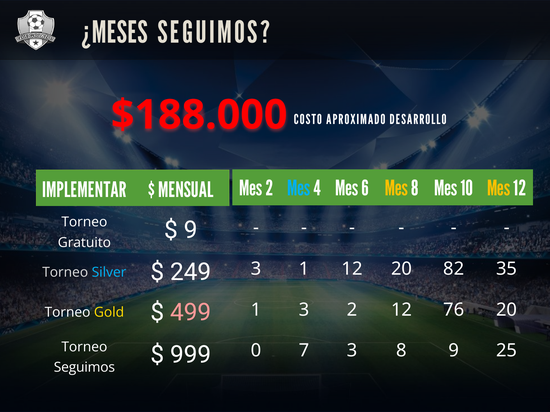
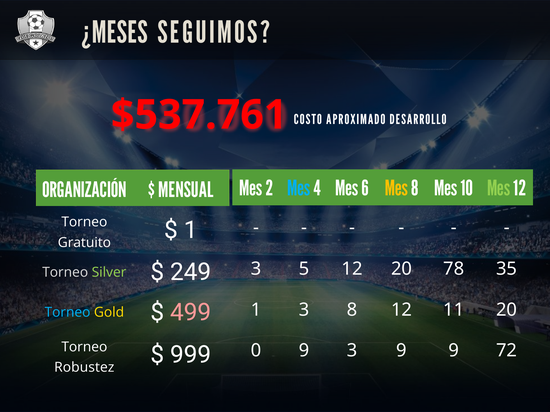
$188.000: $188.000 -> $537.761
Mes at (499, 189) colour: yellow -> light green
IMPLEMENTAR: IMPLEMENTAR -> ORGANIZACIÓN
9 at (191, 230): 9 -> 1
3 1: 1 -> 5
82: 82 -> 78
Silver colour: light blue -> light green
3 2: 2 -> 8
76: 76 -> 11
Torneo at (68, 313) colour: white -> light blue
0 7: 7 -> 9
3 8: 8 -> 9
25: 25 -> 72
Seguimos at (84, 368): Seguimos -> Robustez
